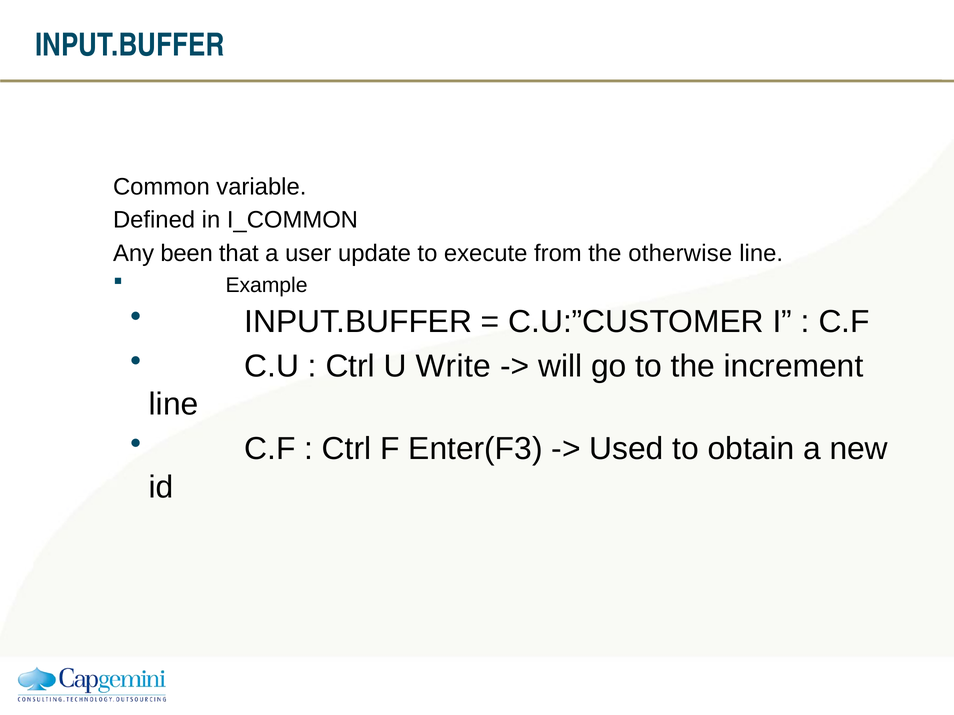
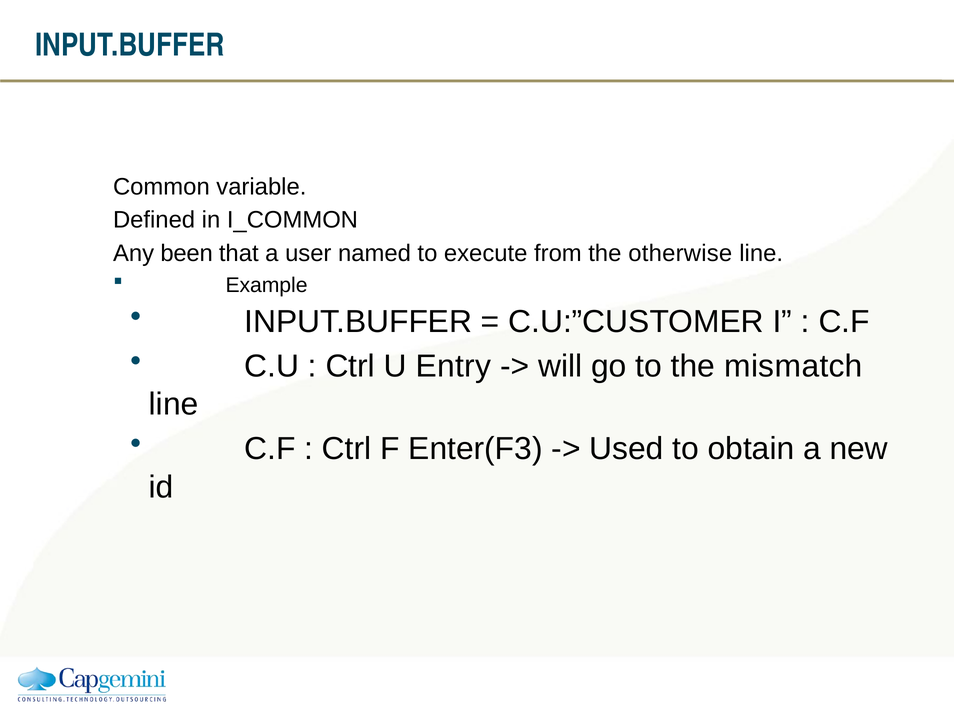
update: update -> named
Write: Write -> Entry
increment: increment -> mismatch
